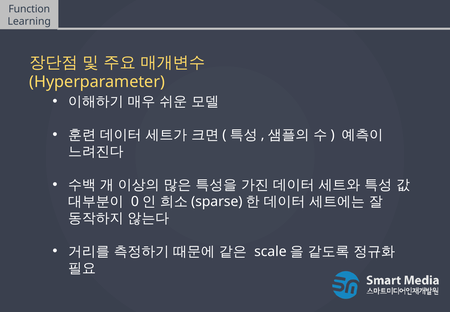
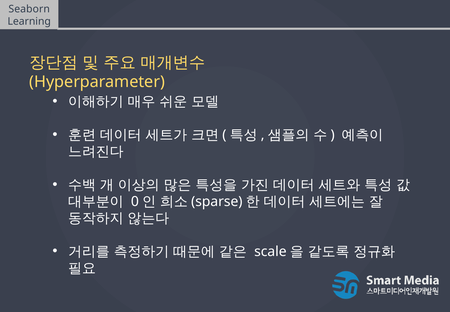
Function: Function -> Seaborn
